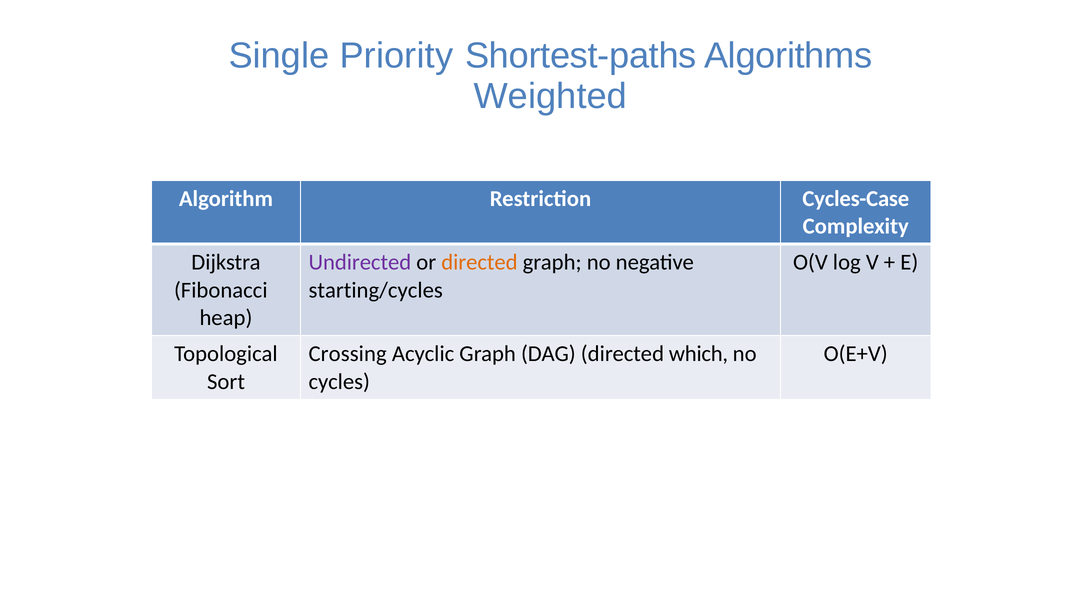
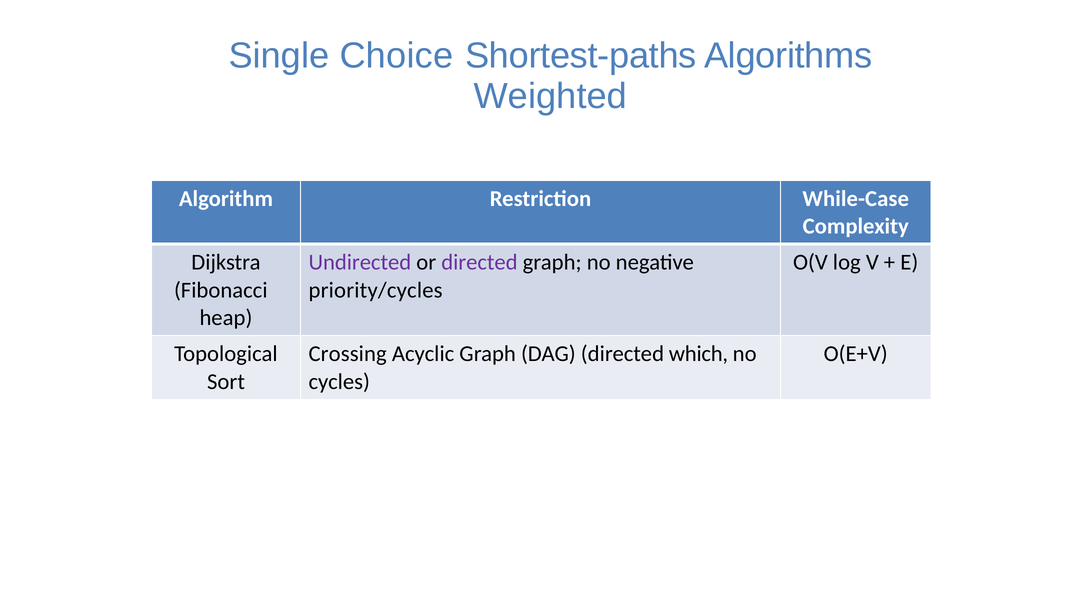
Priority: Priority -> Choice
Cycles-Case: Cycles-Case -> While-Case
directed at (479, 262) colour: orange -> purple
starting/cycles: starting/cycles -> priority/cycles
